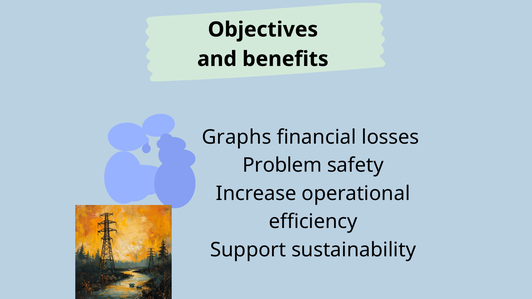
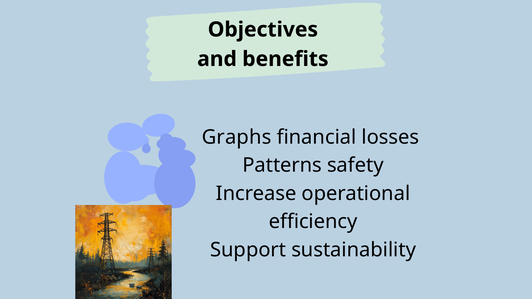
Problem: Problem -> Patterns
